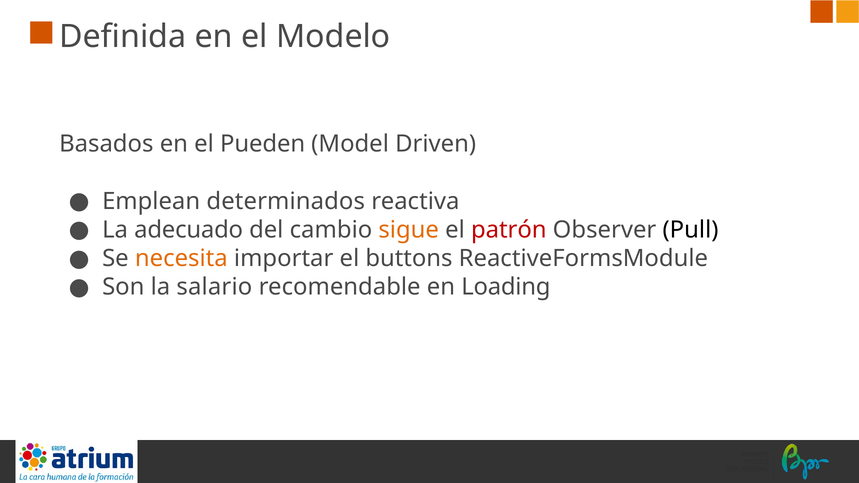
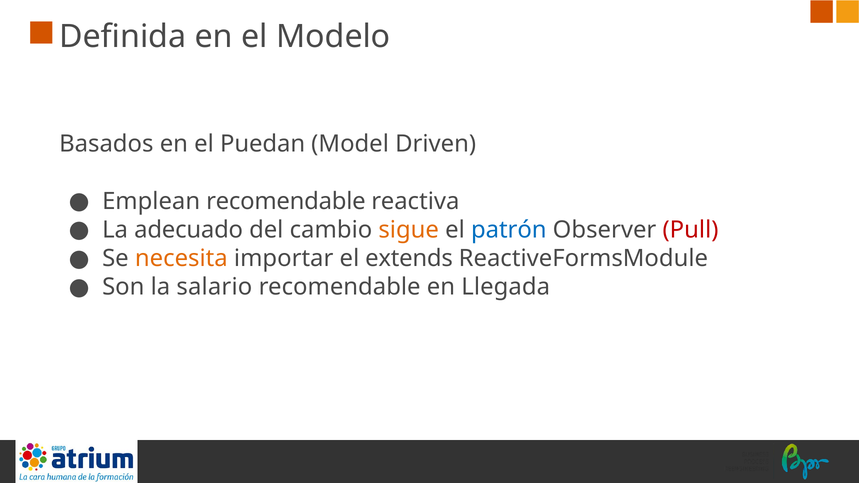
Pueden: Pueden -> Puedan
Emplean determinados: determinados -> recomendable
patrón colour: red -> blue
Pull colour: black -> red
buttons: buttons -> extends
Loading: Loading -> Llegada
